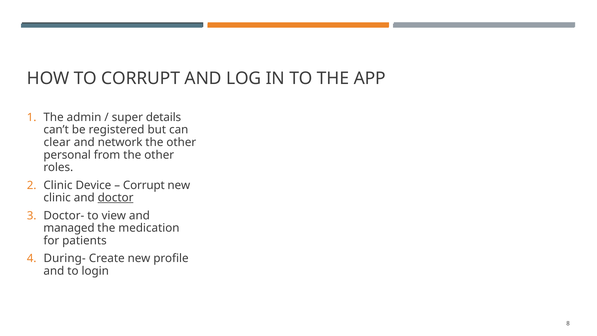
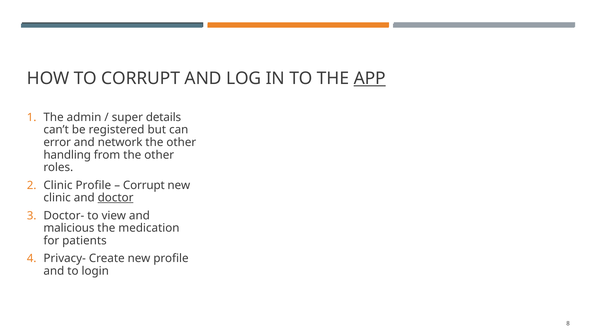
APP underline: none -> present
clear: clear -> error
personal: personal -> handling
Clinic Device: Device -> Profile
managed: managed -> malicious
During-: During- -> Privacy-
